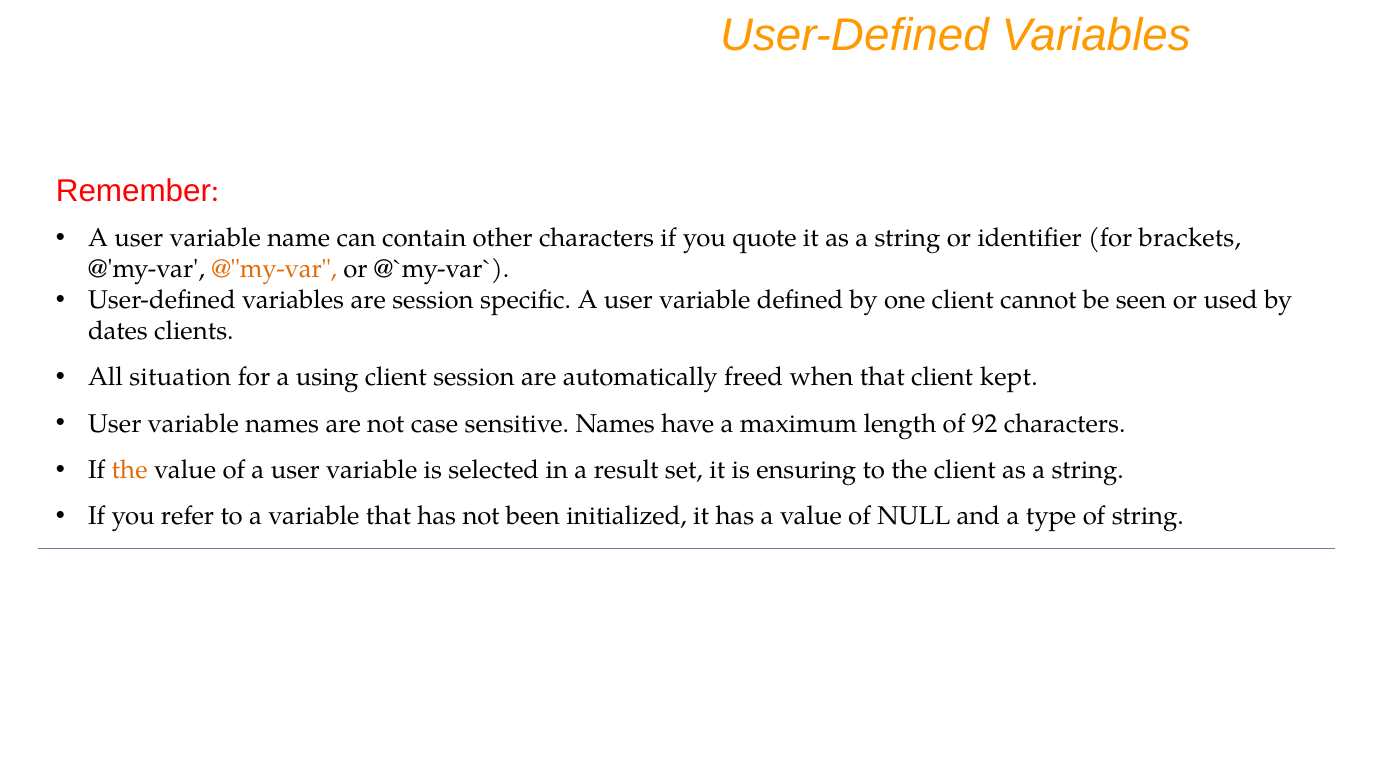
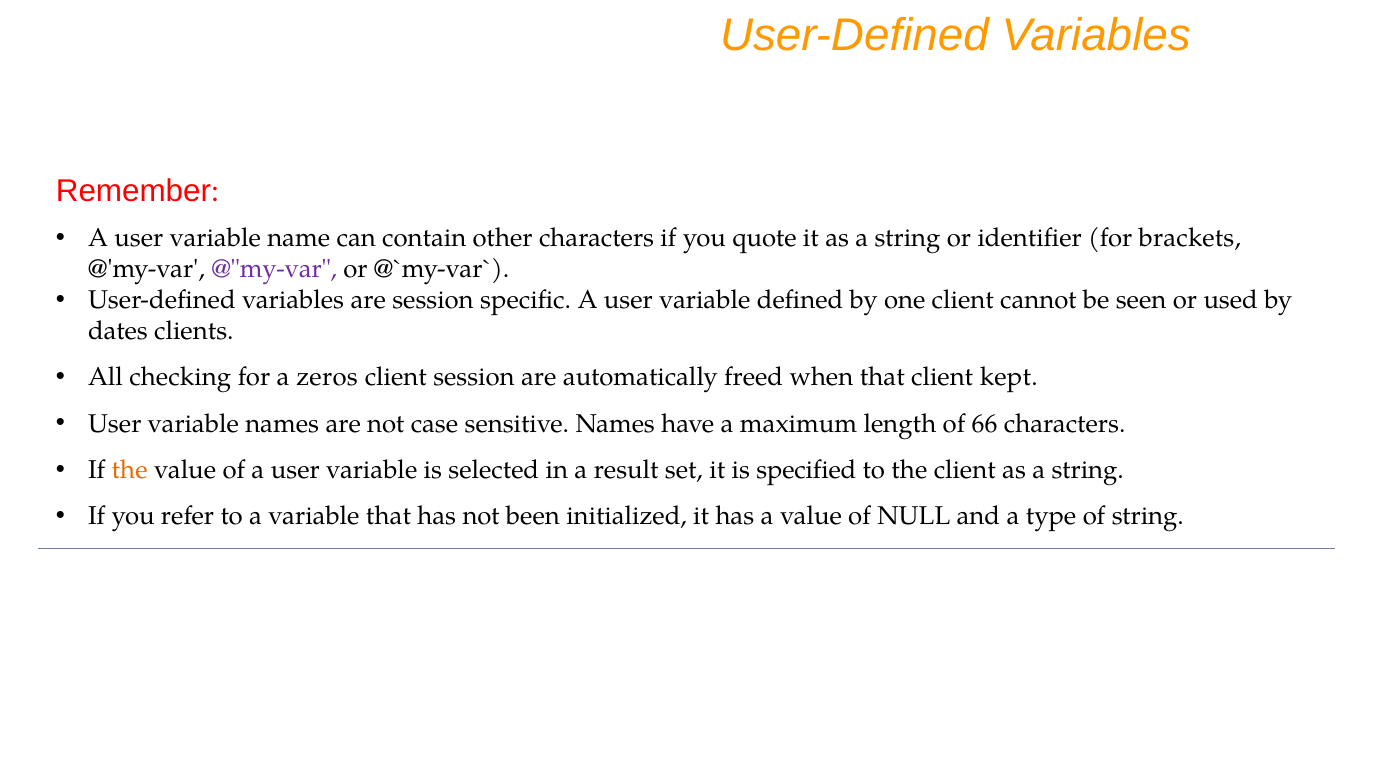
@"my-var colour: orange -> purple
situation: situation -> checking
using: using -> zeros
92: 92 -> 66
ensuring: ensuring -> specified
